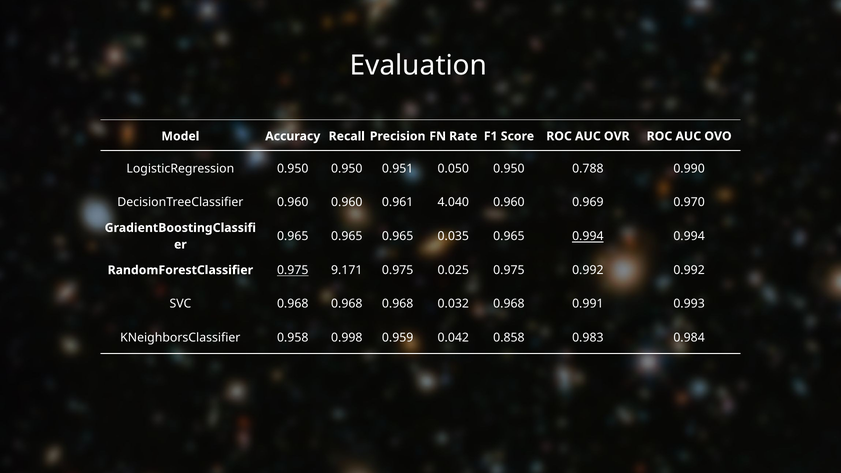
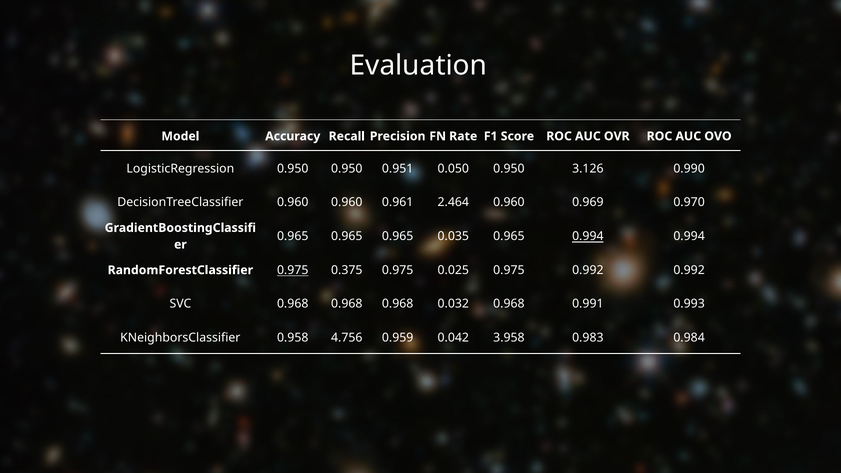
0.788: 0.788 -> 3.126
4.040: 4.040 -> 2.464
9.171: 9.171 -> 0.375
0.998: 0.998 -> 4.756
0.858: 0.858 -> 3.958
